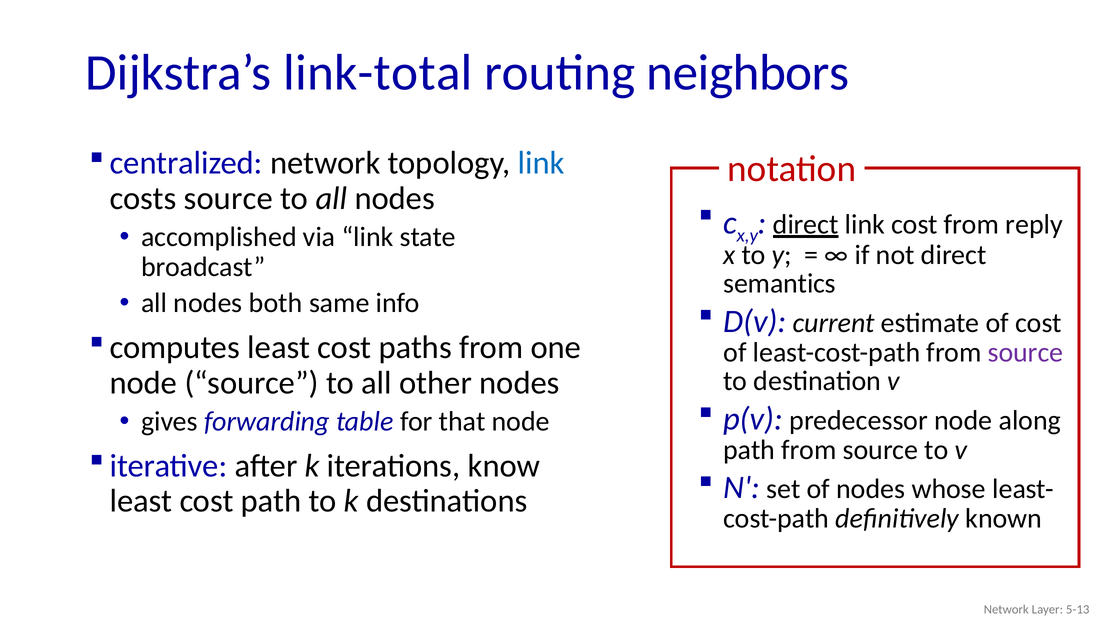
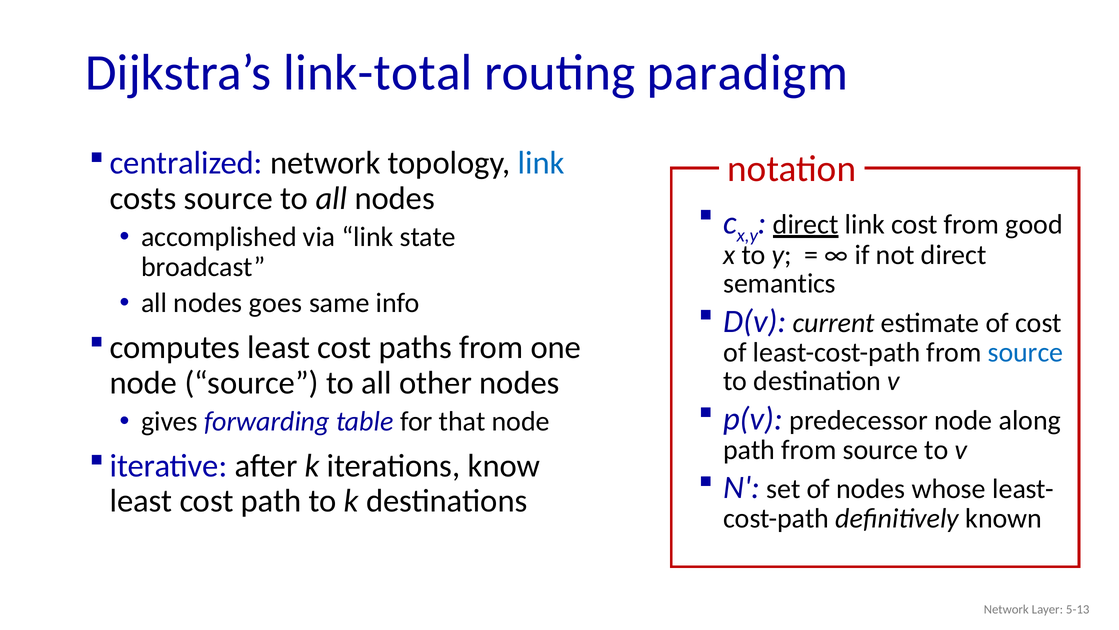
neighbors: neighbors -> paradigm
reply: reply -> good
both: both -> goes
source at (1025, 352) colour: purple -> blue
